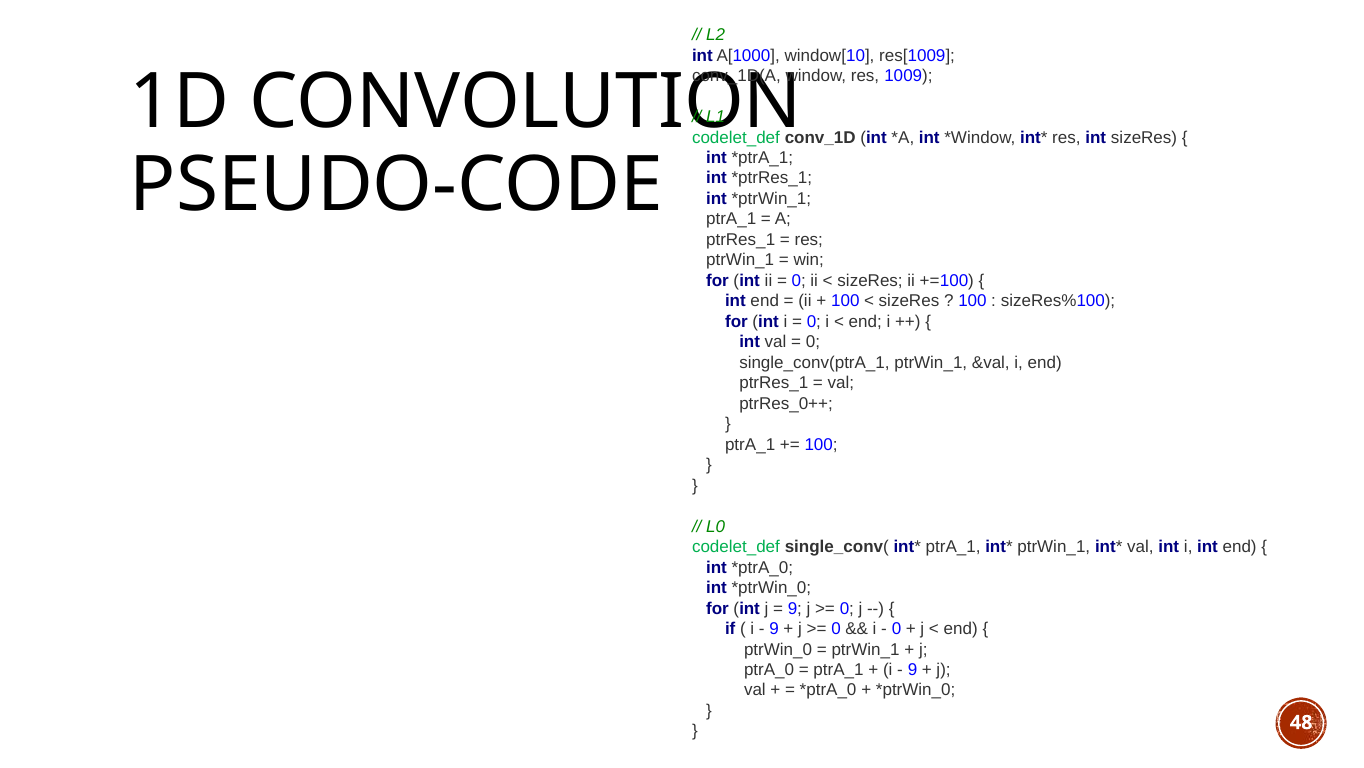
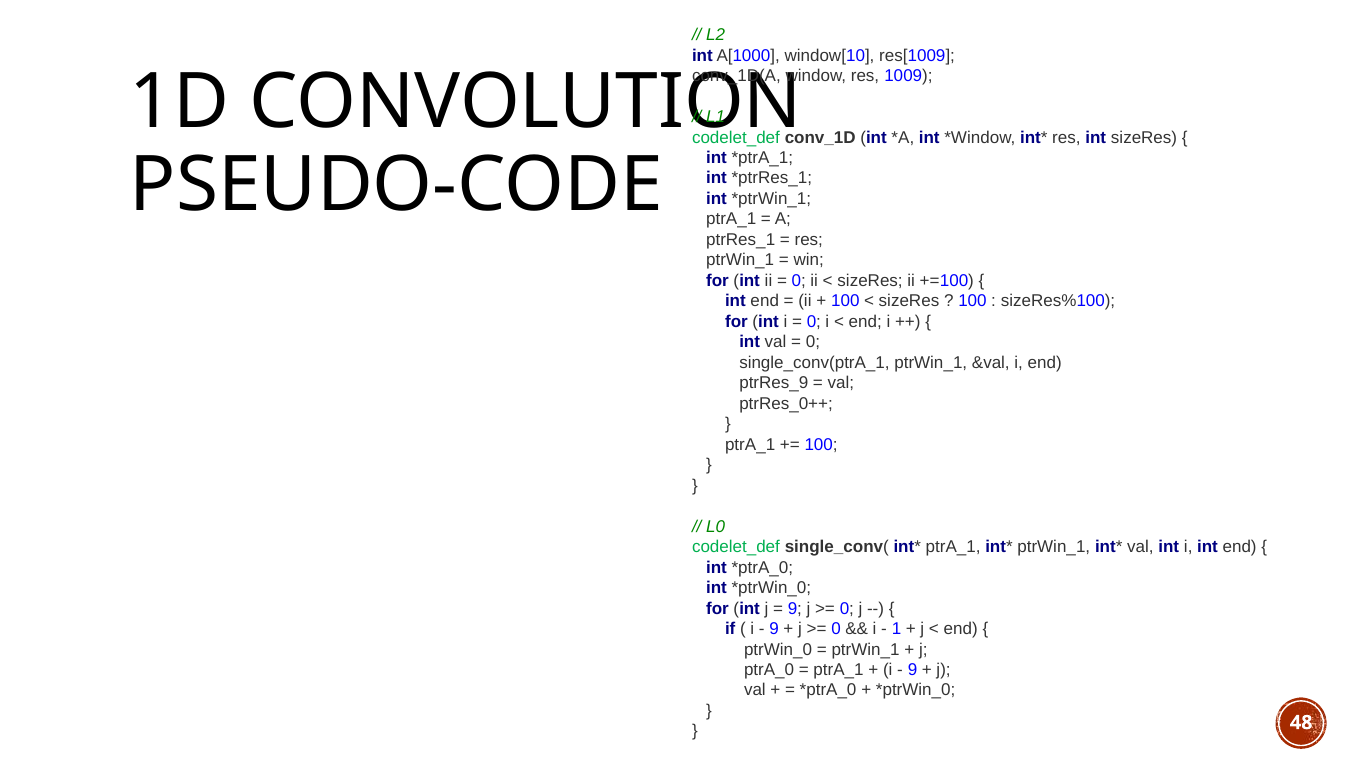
ptrRes_1 at (774, 383): ptrRes_1 -> ptrRes_9
0 at (897, 628): 0 -> 1
